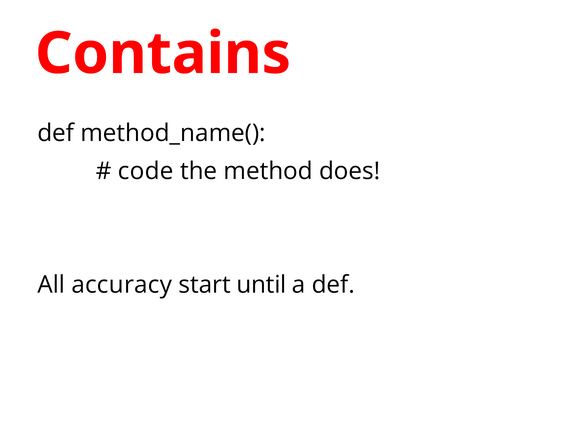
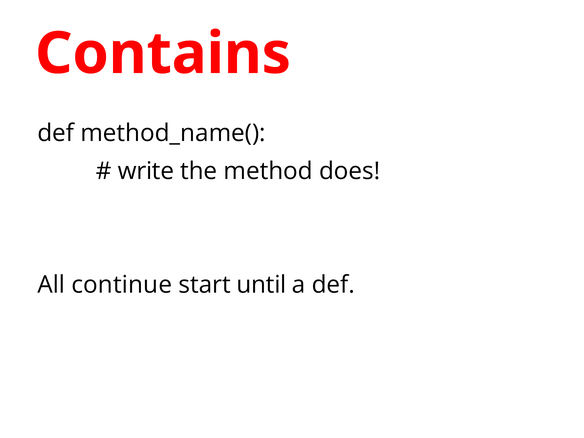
code: code -> write
accuracy: accuracy -> continue
